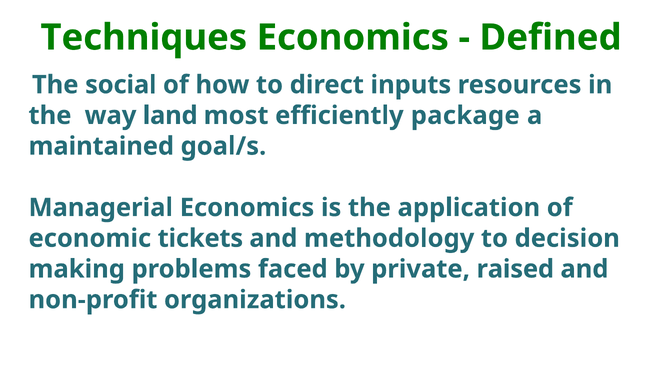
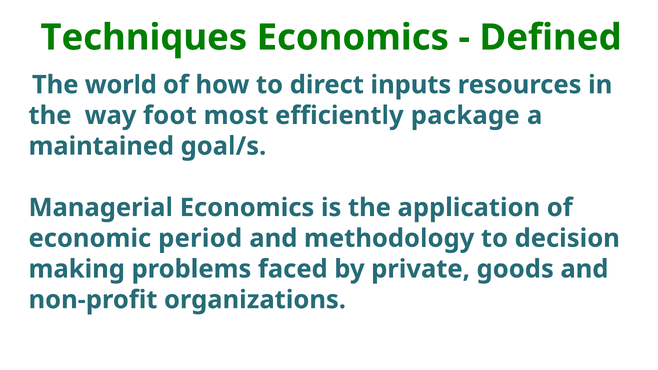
social: social -> world
land: land -> foot
tickets: tickets -> period
raised: raised -> goods
